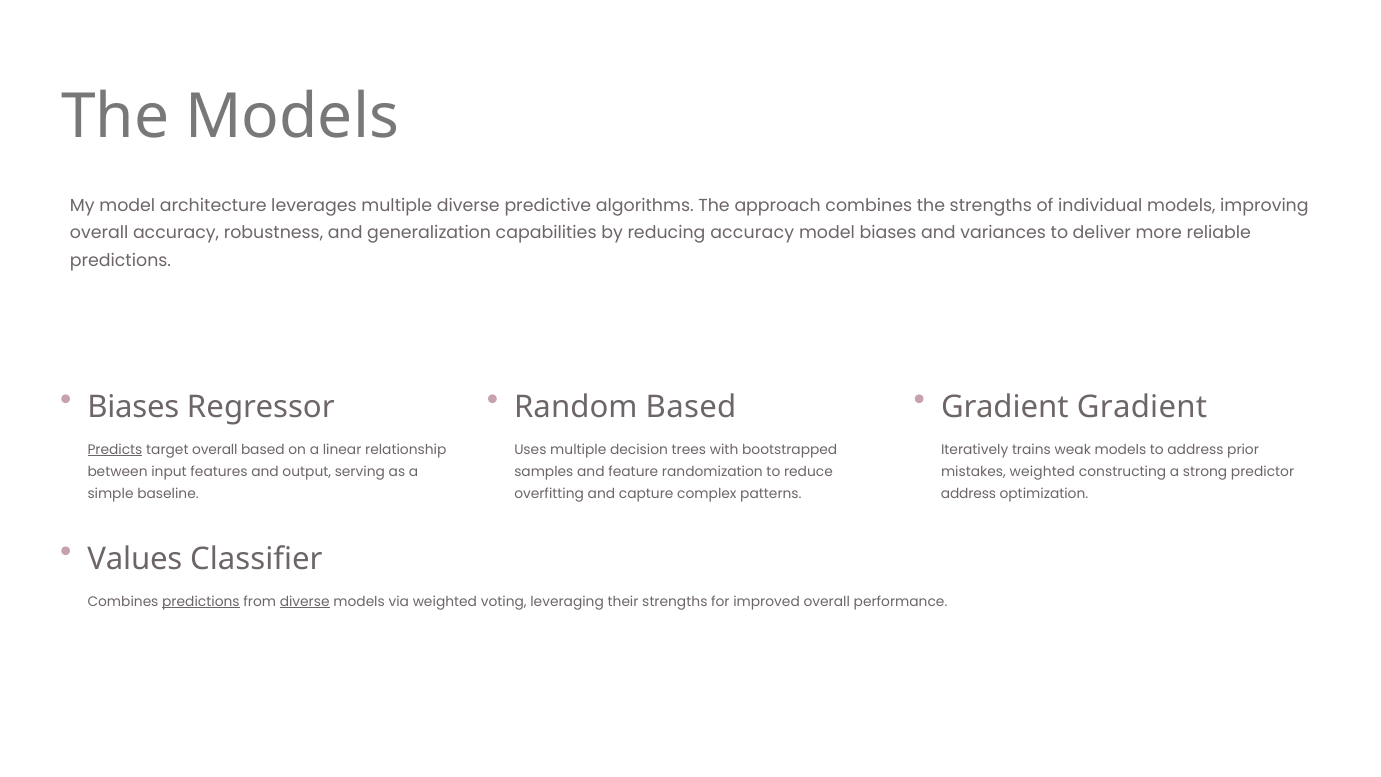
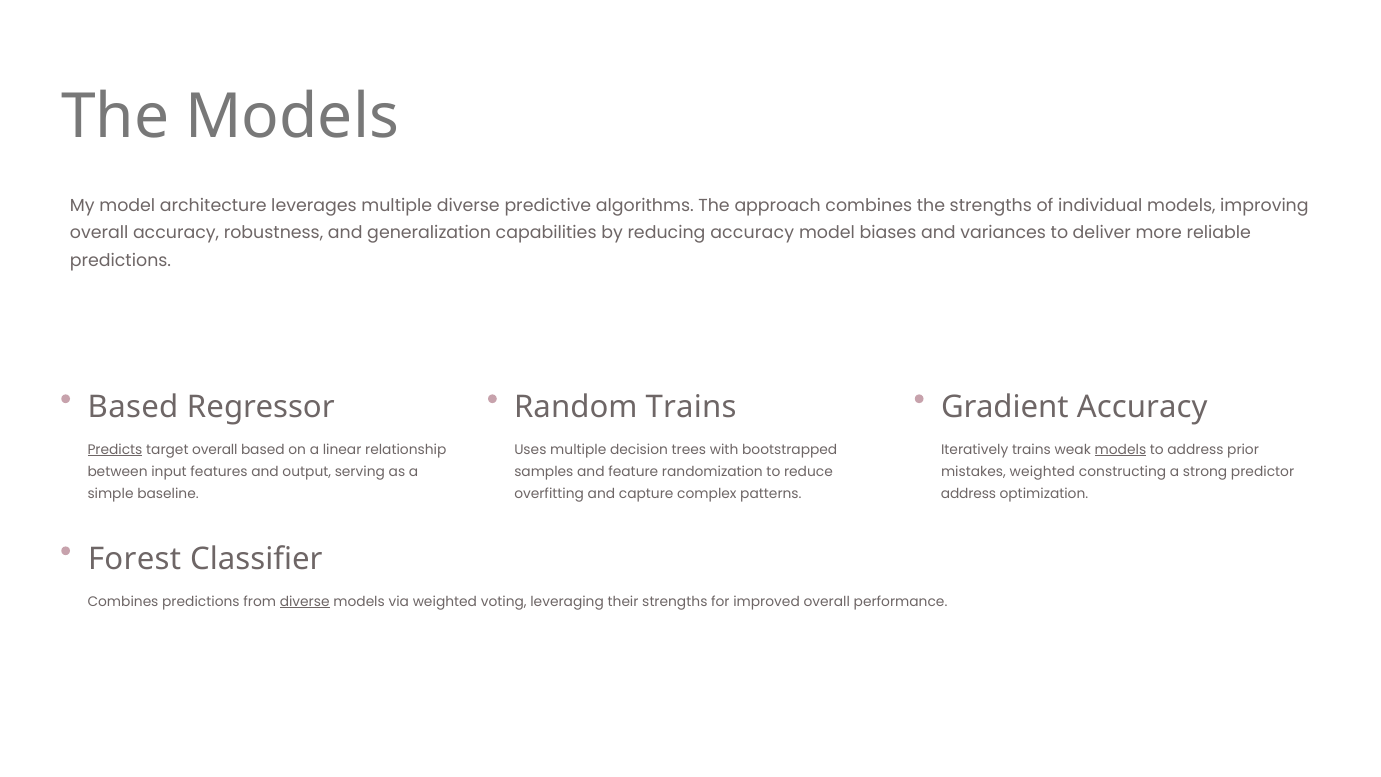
Biases at (133, 407): Biases -> Based
Random Based: Based -> Trains
Gradient Gradient: Gradient -> Accuracy
models at (1120, 450) underline: none -> present
Values: Values -> Forest
predictions at (201, 602) underline: present -> none
